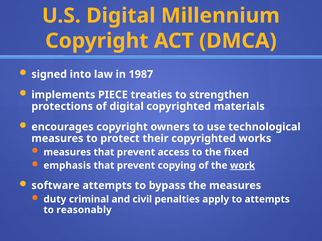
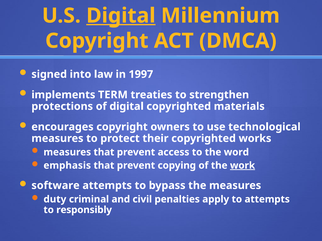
Digital at (121, 16) underline: none -> present
1987: 1987 -> 1997
PIECE: PIECE -> TERM
fixed: fixed -> word
reasonably: reasonably -> responsibly
